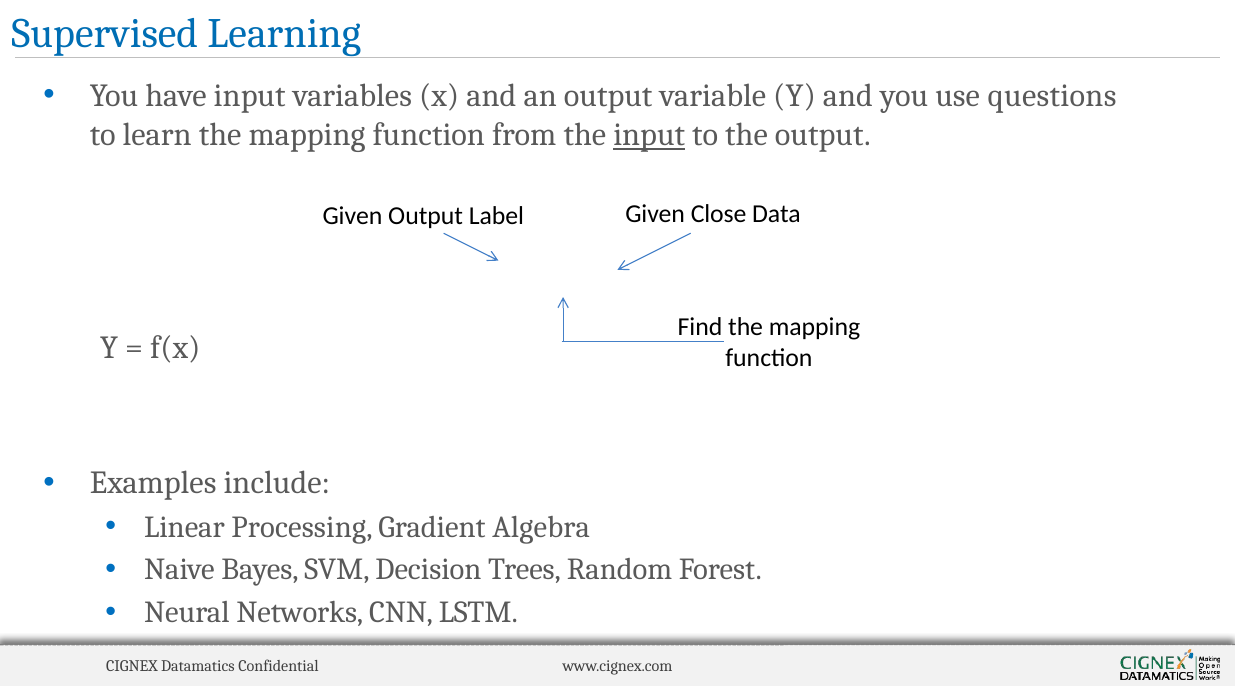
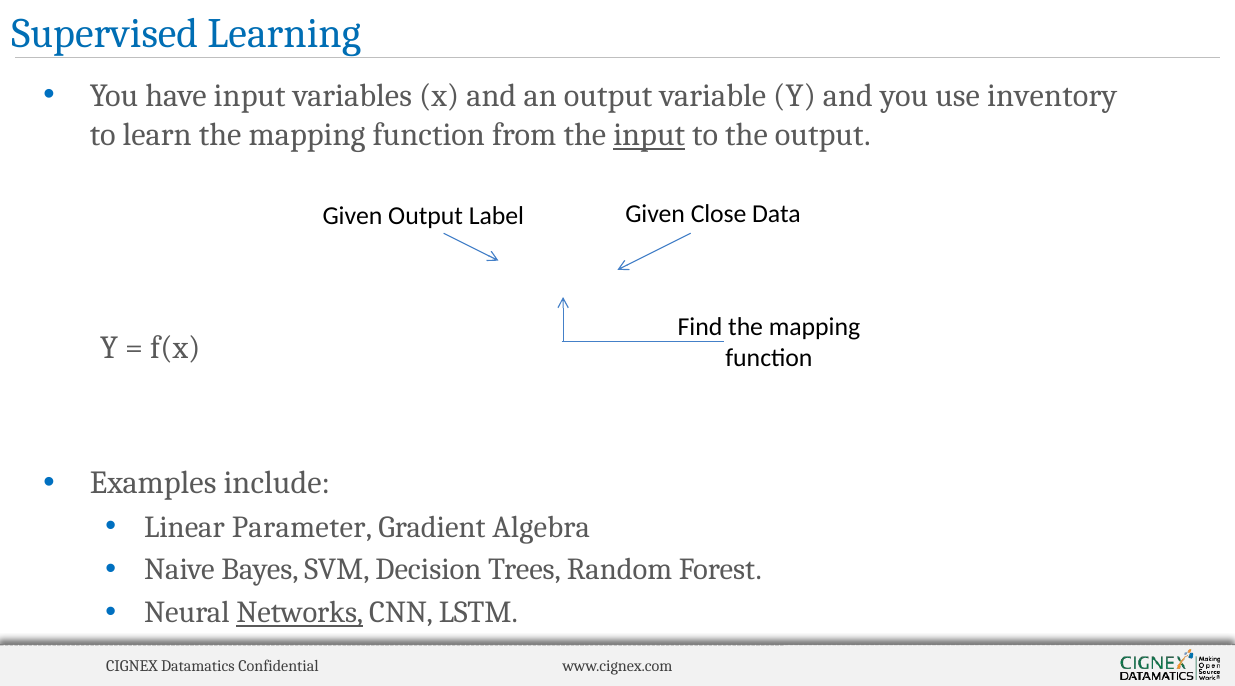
questions: questions -> inventory
Processing: Processing -> Parameter
Networks underline: none -> present
